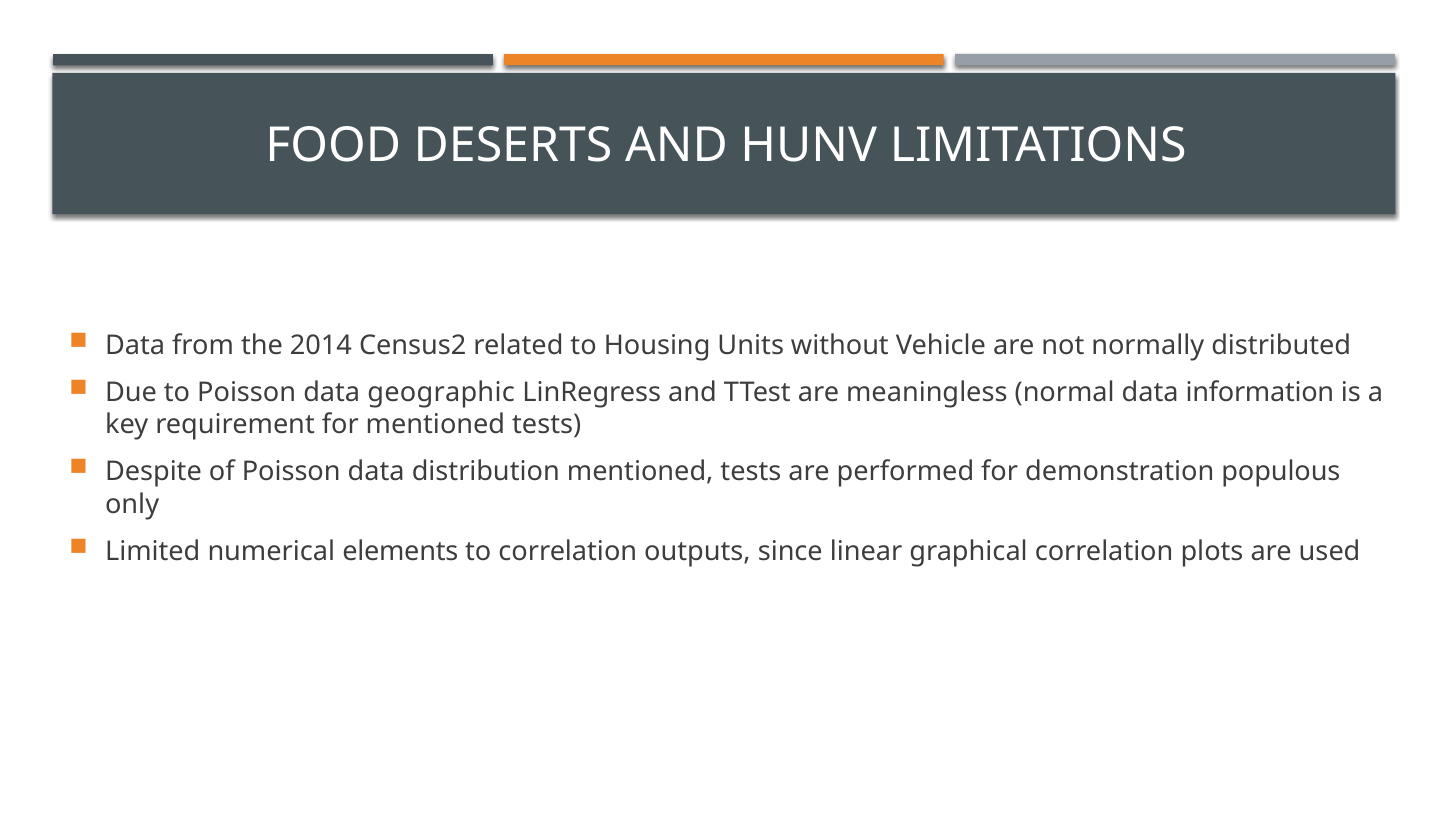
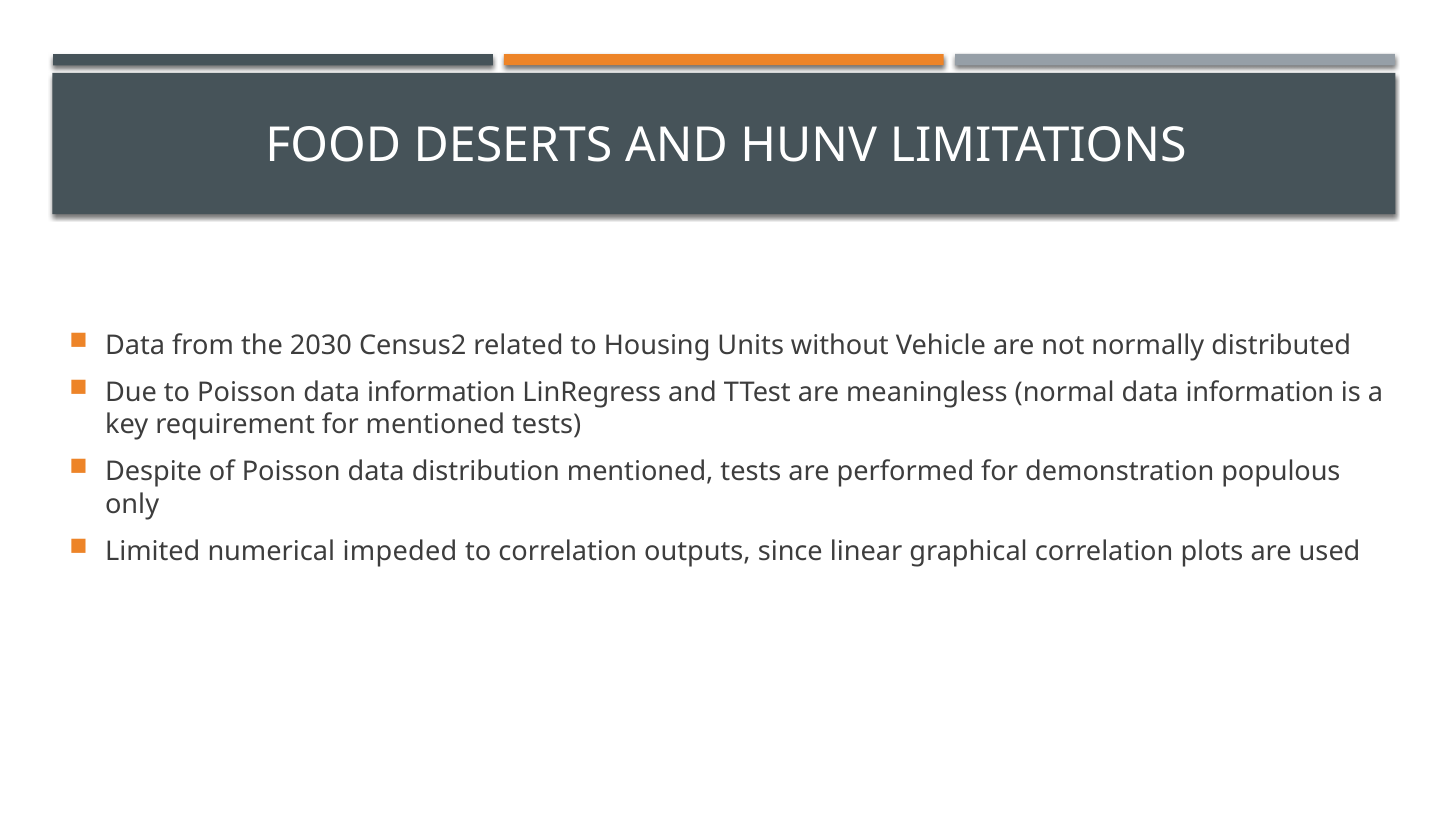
2014: 2014 -> 2030
Poisson data geographic: geographic -> information
elements: elements -> impeded
